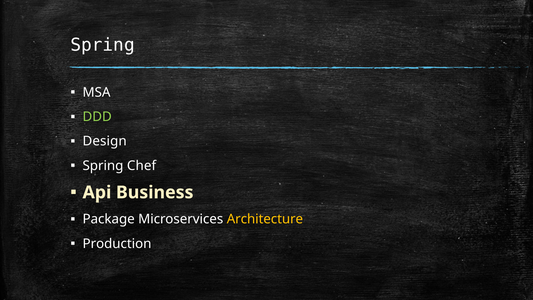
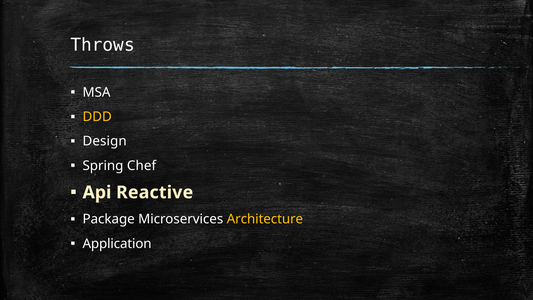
Spring at (103, 45): Spring -> Throws
DDD colour: light green -> yellow
Business: Business -> Reactive
Production: Production -> Application
